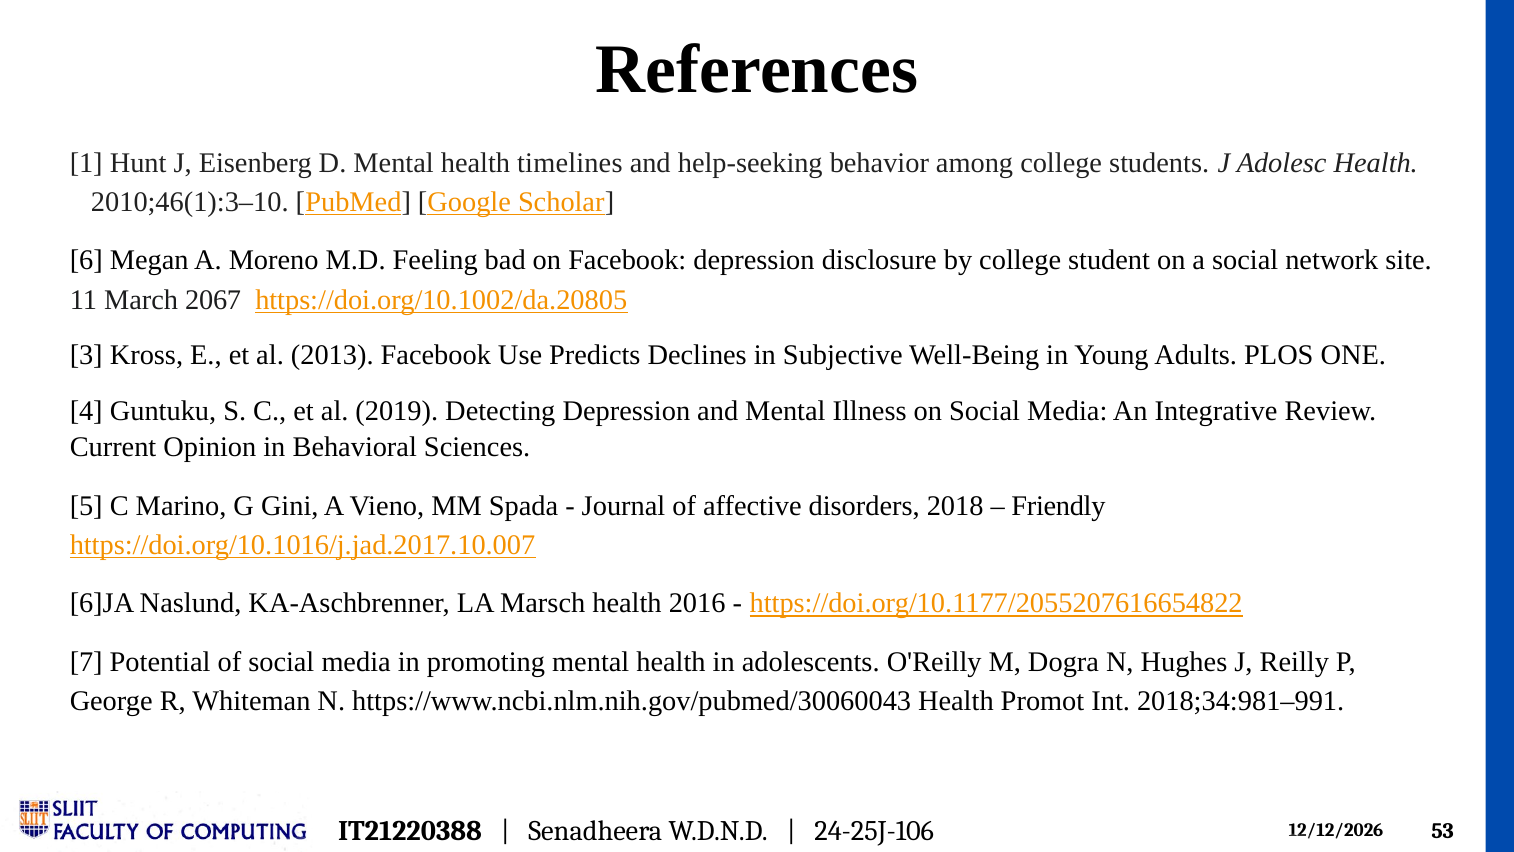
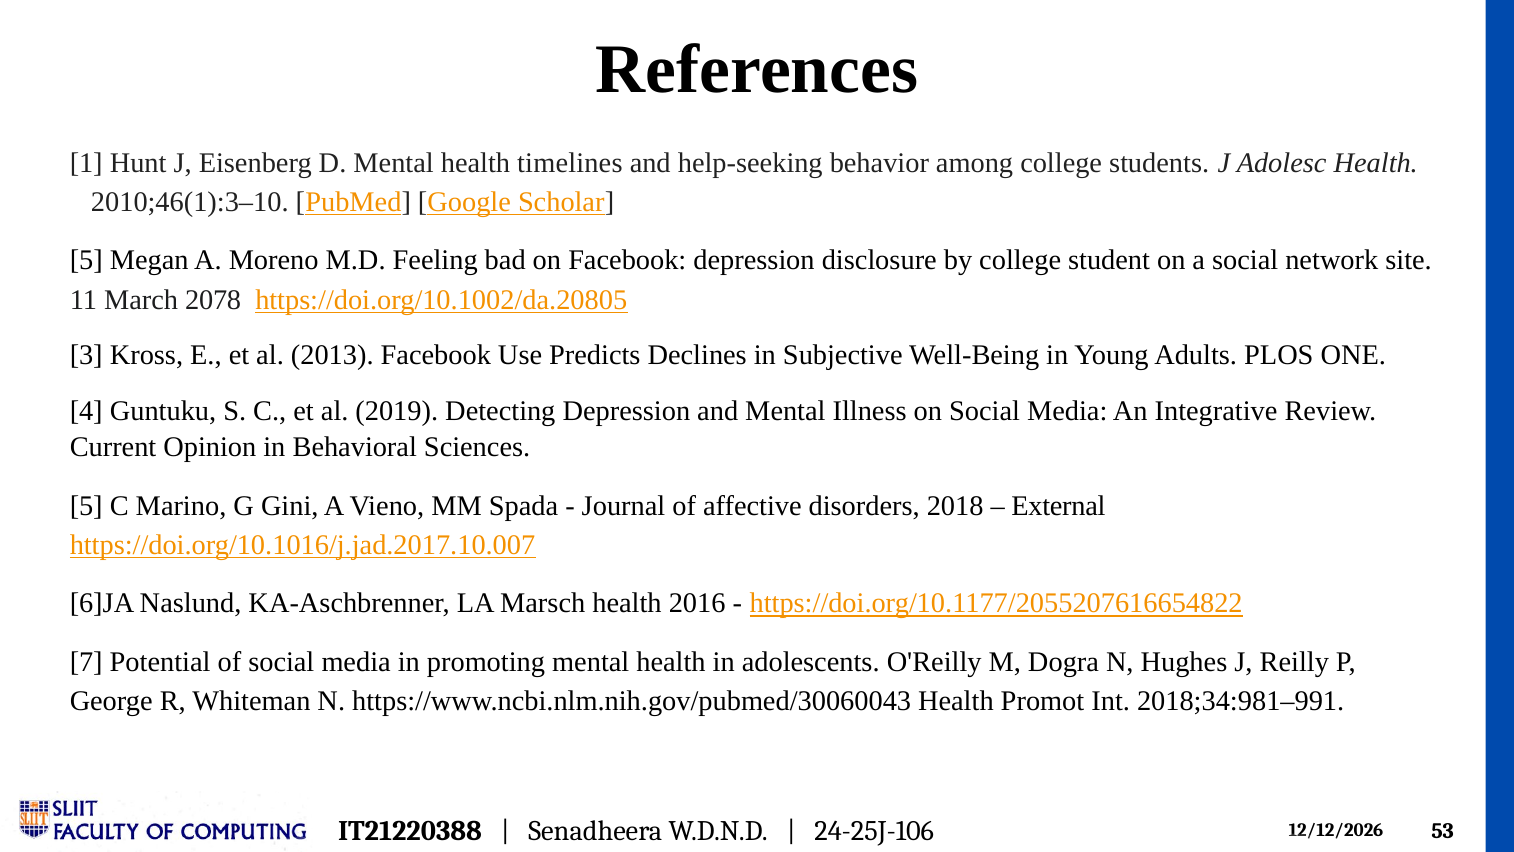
6 at (86, 260): 6 -> 5
2067: 2067 -> 2078
Friendly: Friendly -> External
